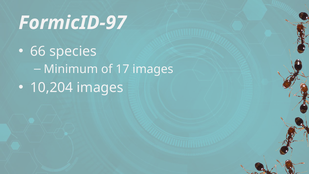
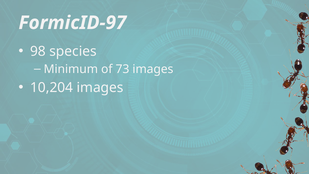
66: 66 -> 98
17: 17 -> 73
